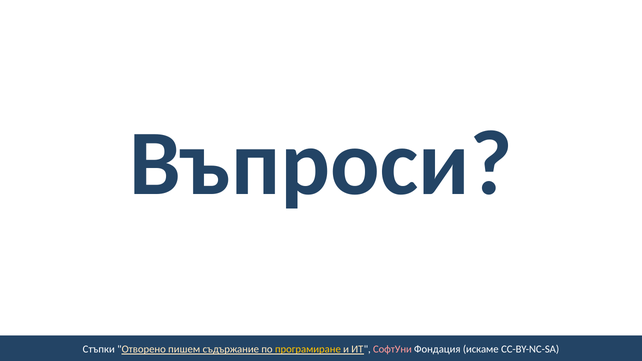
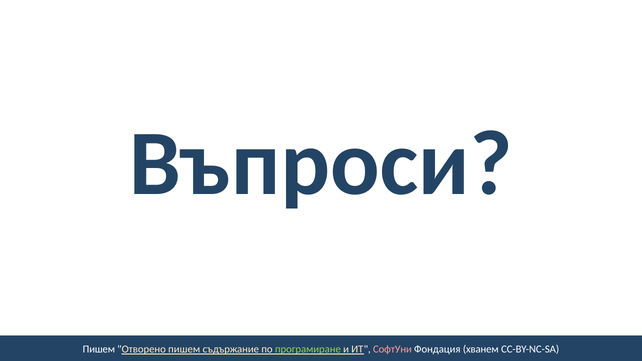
Стъпки at (99, 349): Стъпки -> Пишем
програмиране colour: yellow -> light green
искаме: искаме -> хванем
